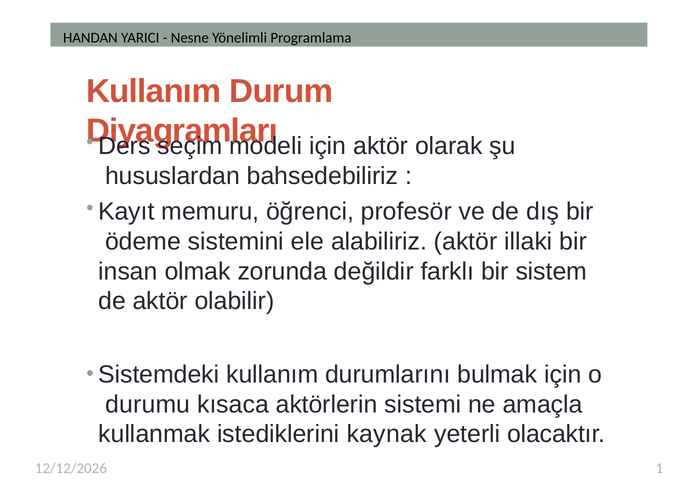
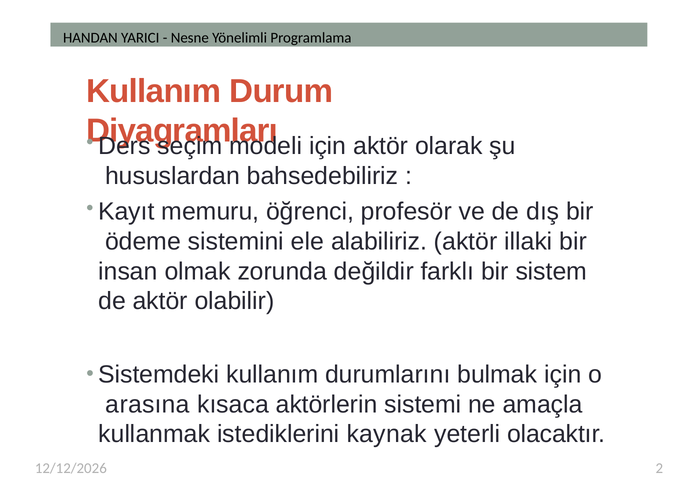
durumu: durumu -> arasına
1: 1 -> 2
